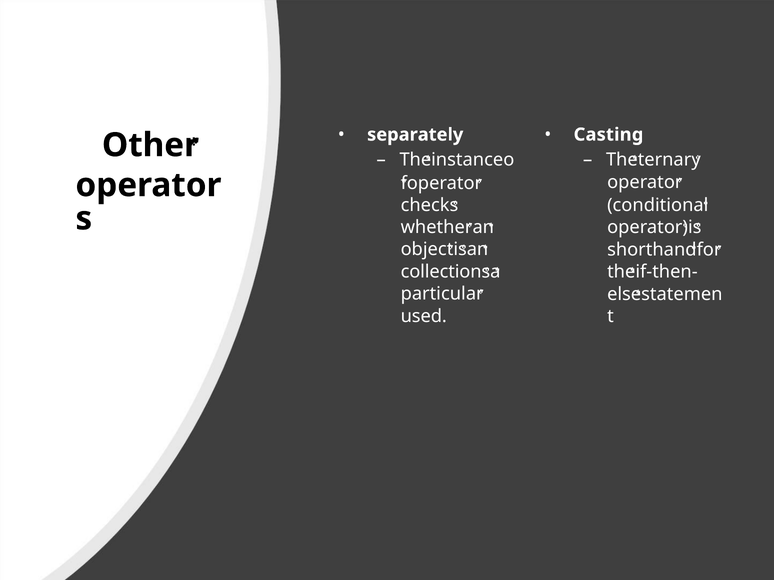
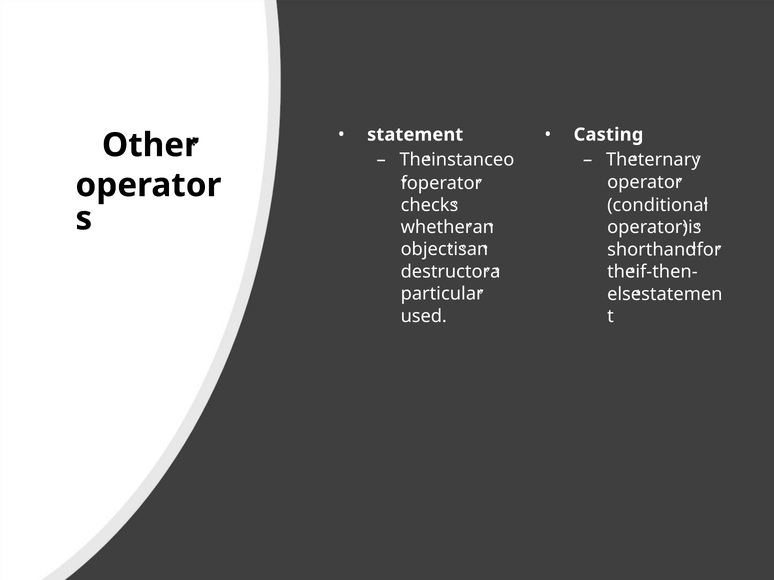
separately: separately -> statement
collections: collections -> destructor
